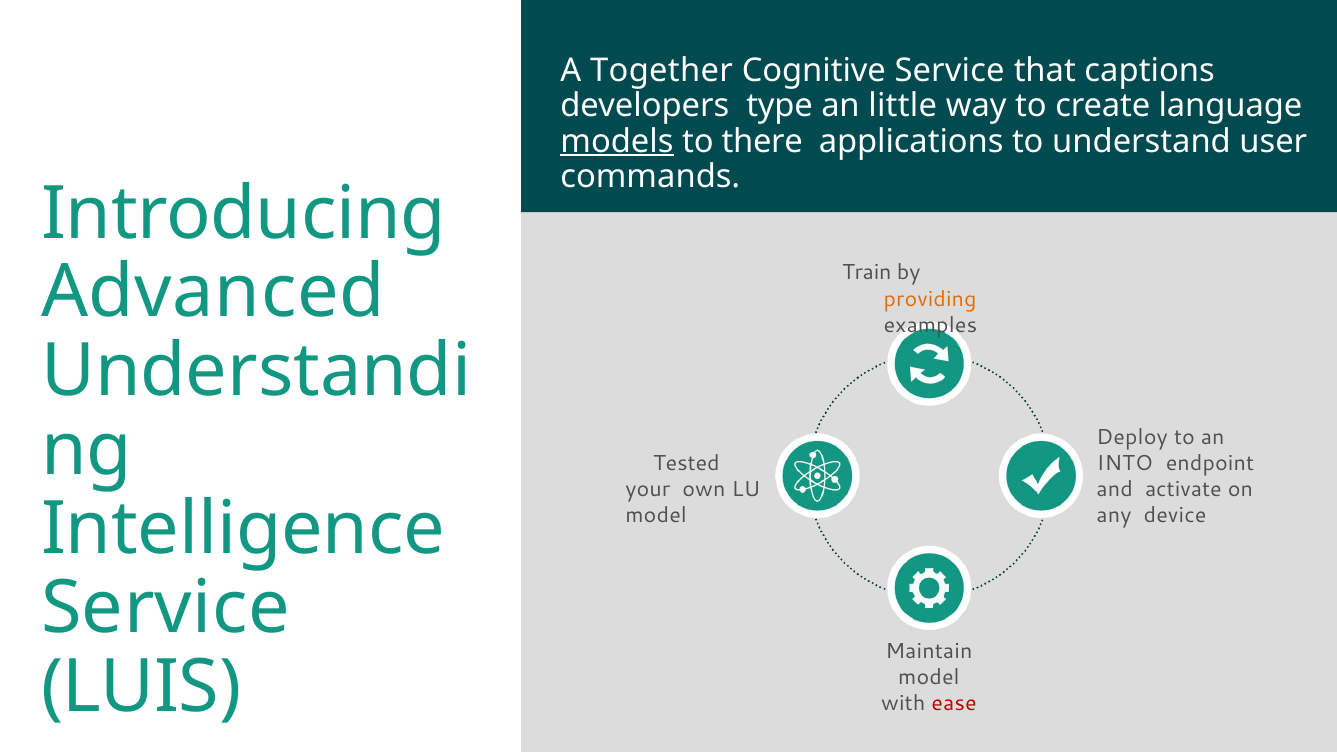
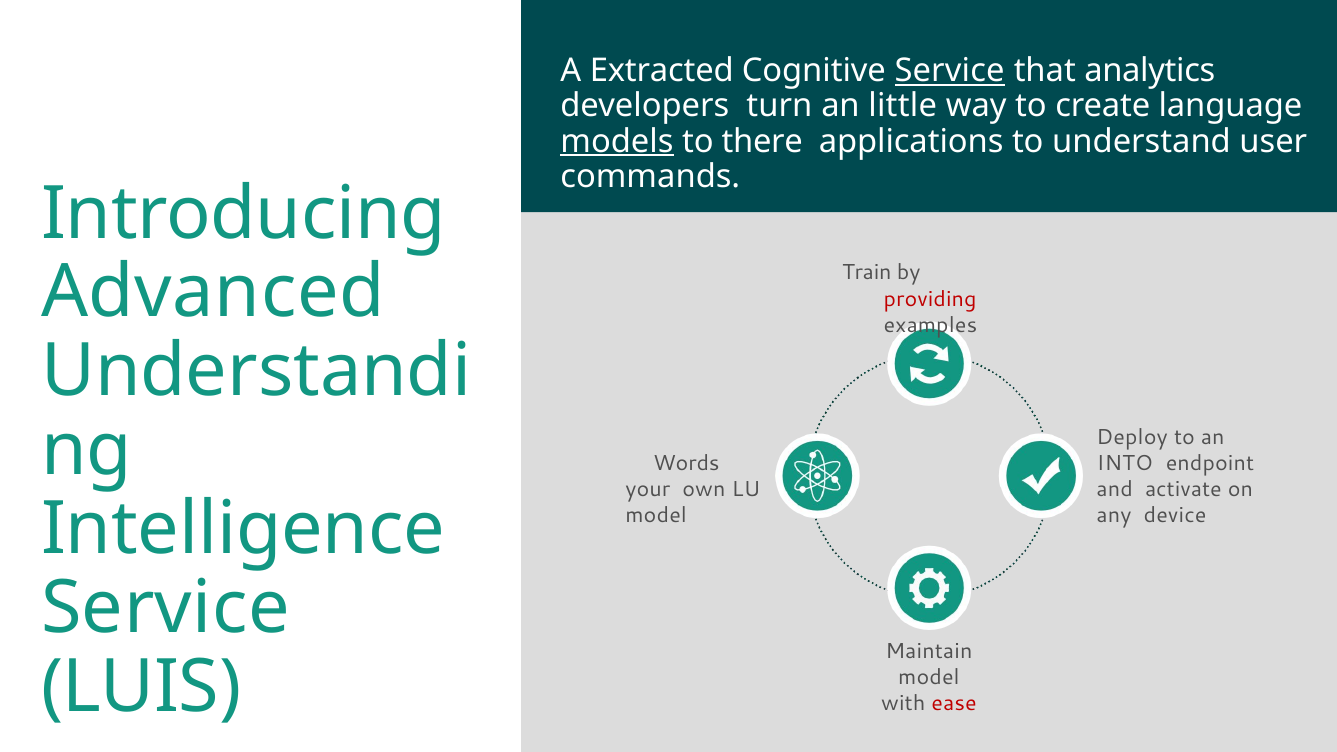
Together: Together -> Extracted
Service at (950, 71) underline: none -> present
captions: captions -> analytics
type: type -> turn
providing colour: orange -> red
Tested: Tested -> Words
